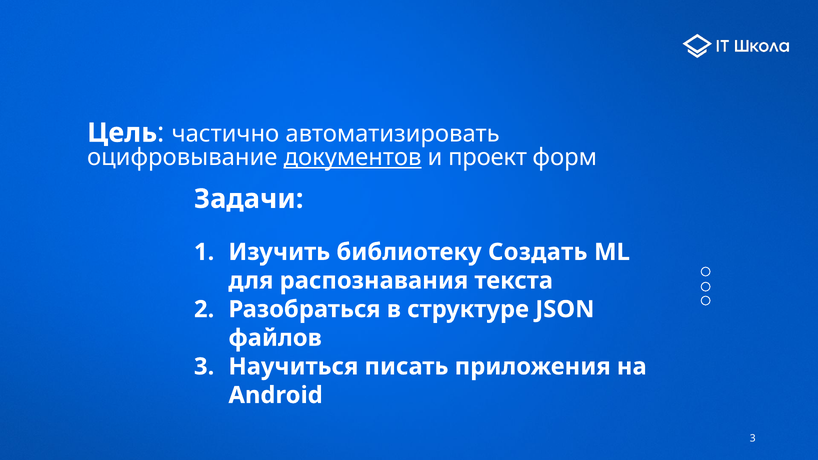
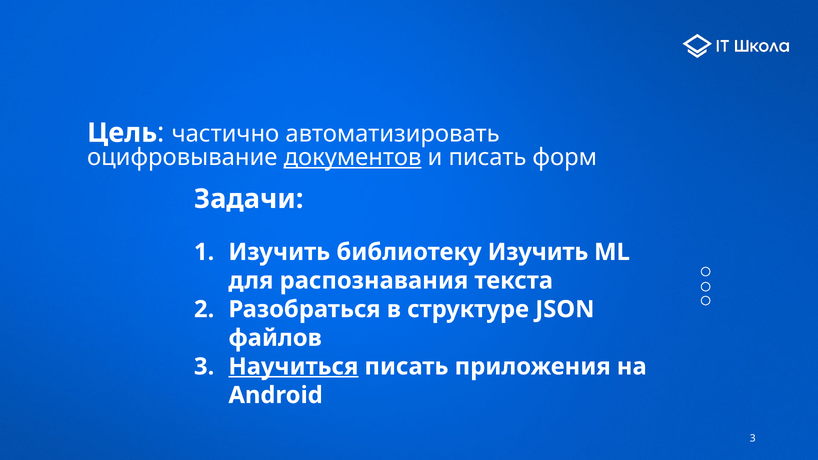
и проект: проект -> писать
библиотеку Создать: Создать -> Изучить
Научиться underline: none -> present
